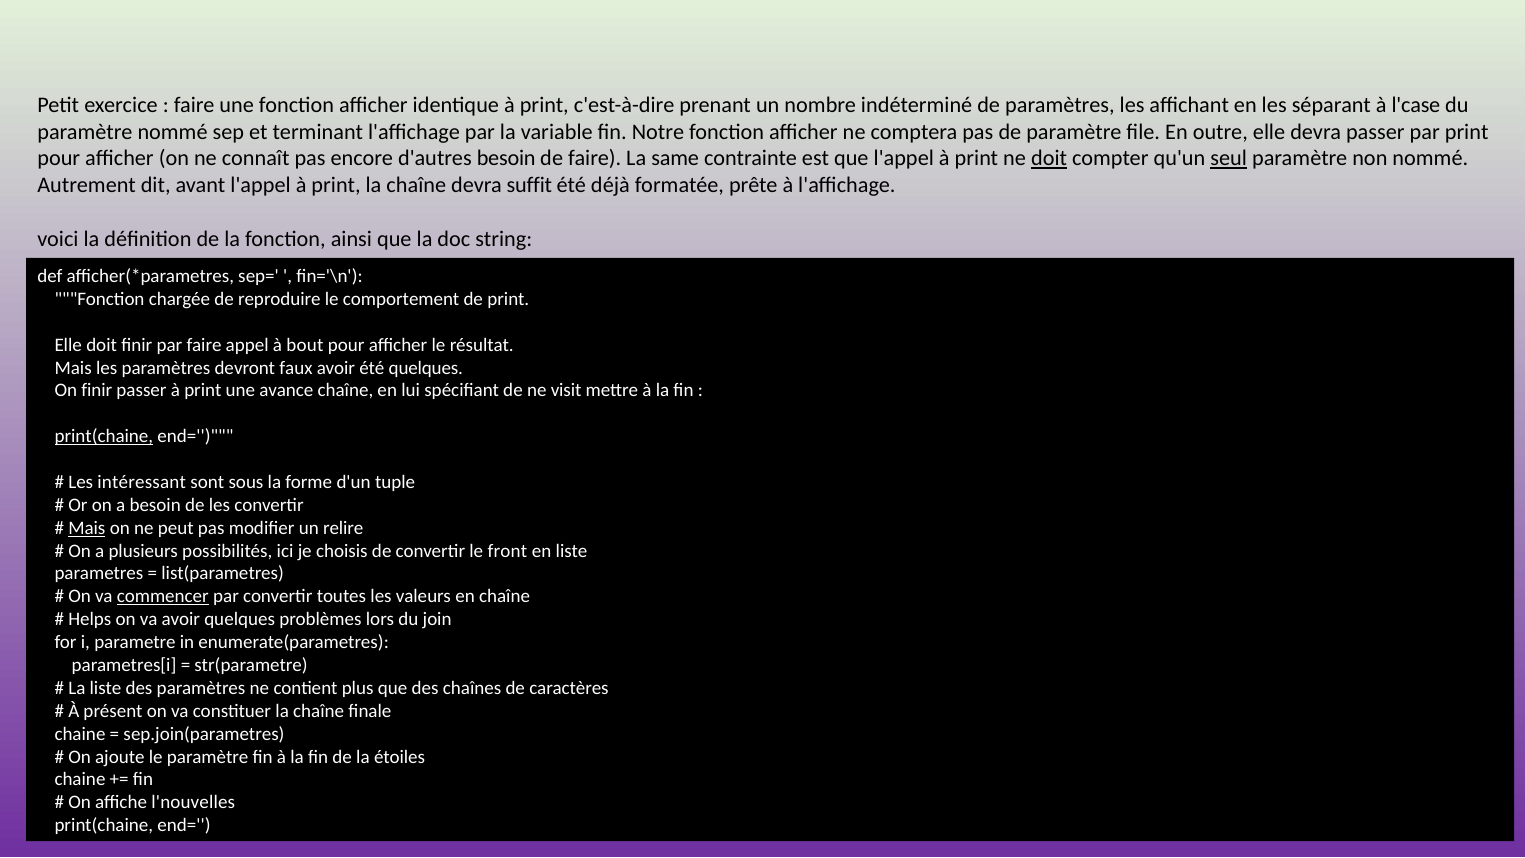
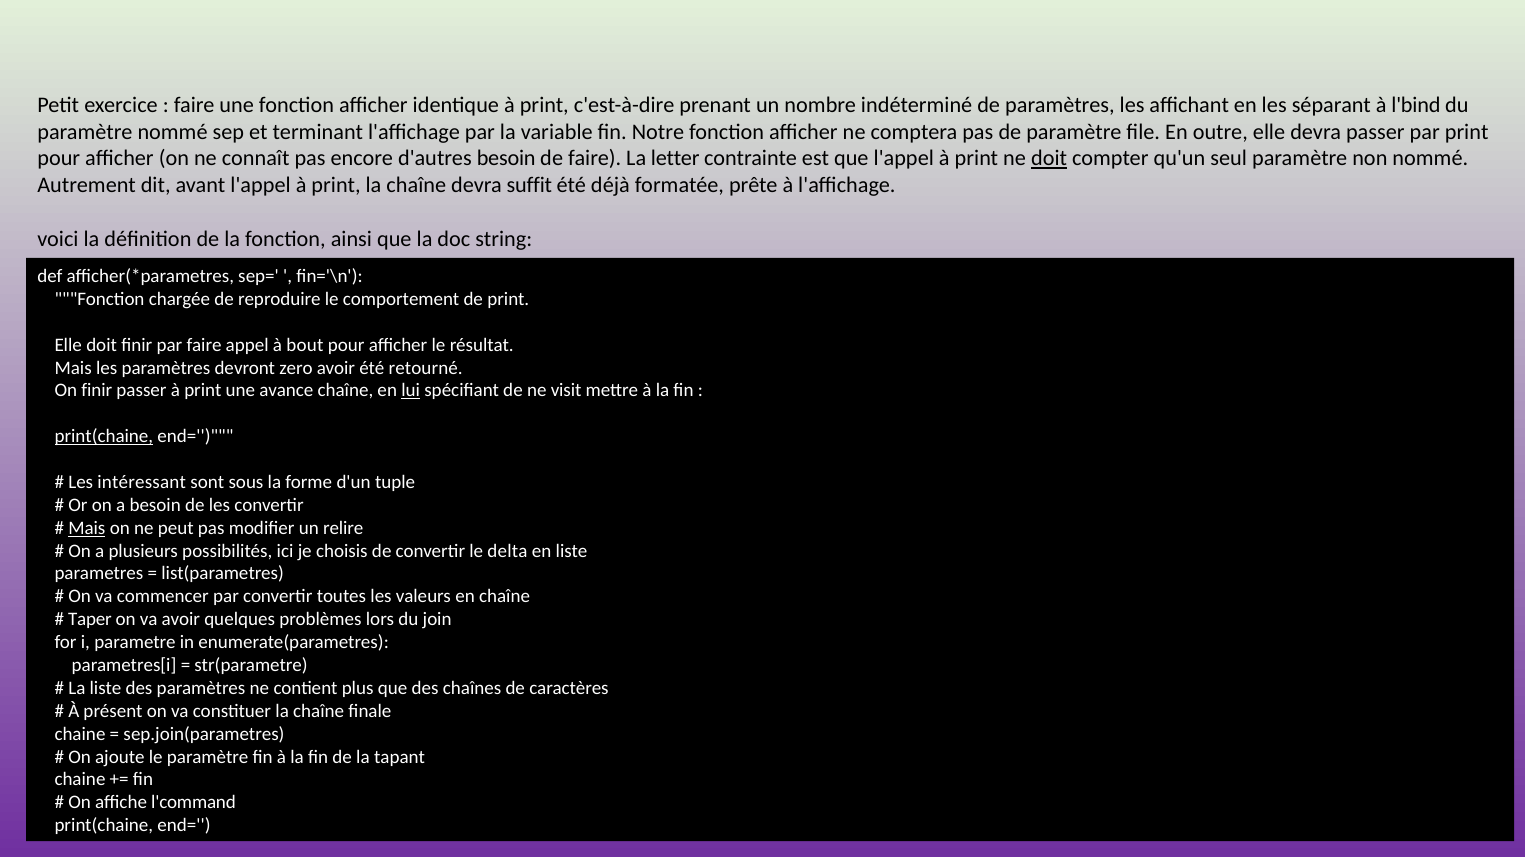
l'case: l'case -> l'bind
same: same -> letter
seul underline: present -> none
faux: faux -> zero
été quelques: quelques -> retourné
lui underline: none -> present
front: front -> delta
commencer underline: present -> none
Helps: Helps -> Taper
étoiles: étoiles -> tapant
l'nouvelles: l'nouvelles -> l'command
